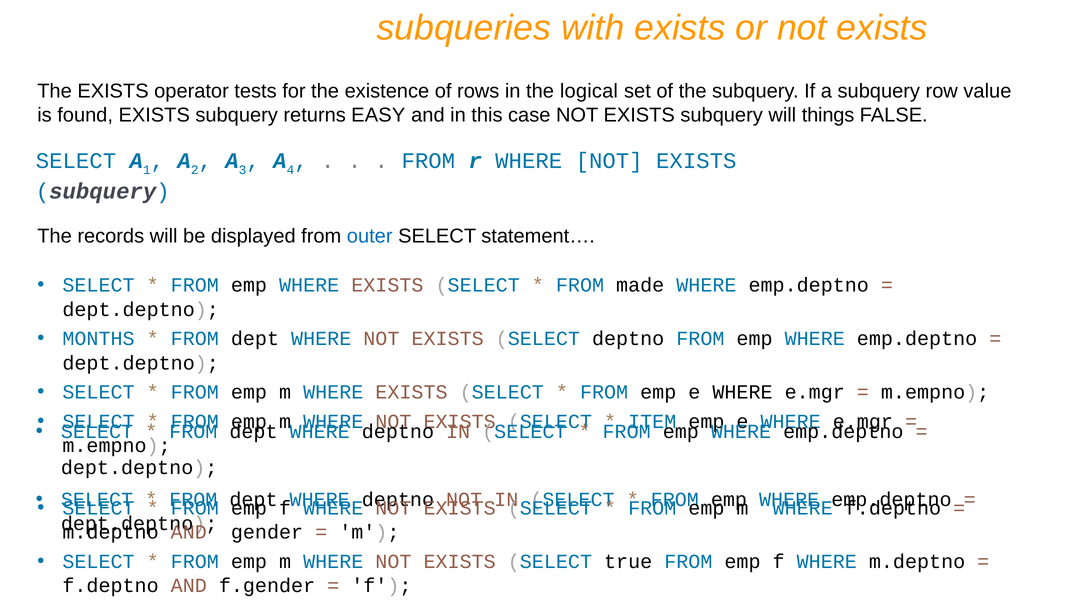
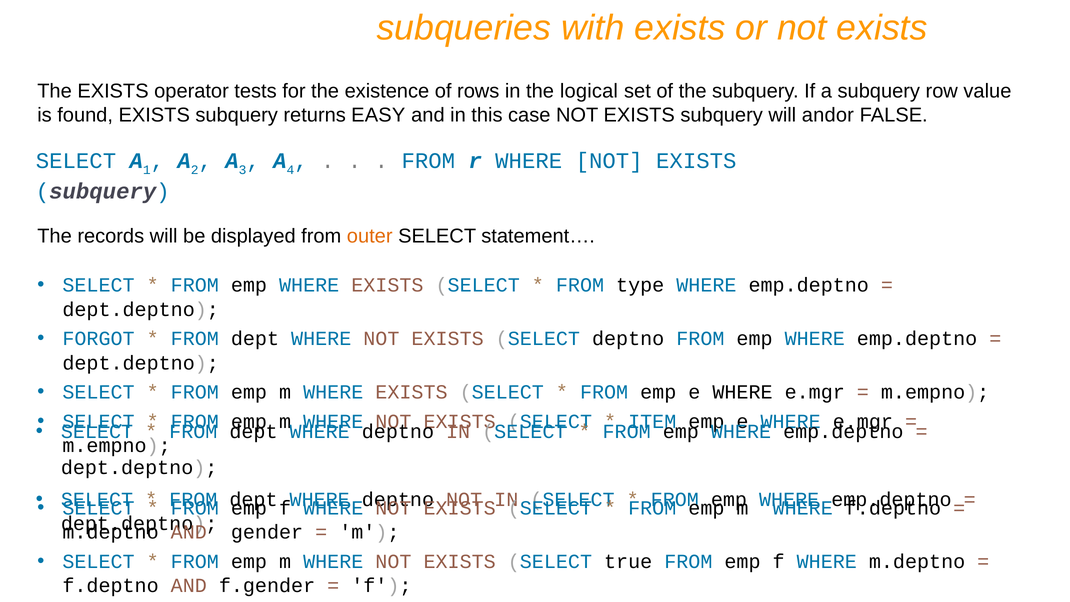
things: things -> andor
outer colour: blue -> orange
made: made -> type
MONTHS: MONTHS -> FORGOT
